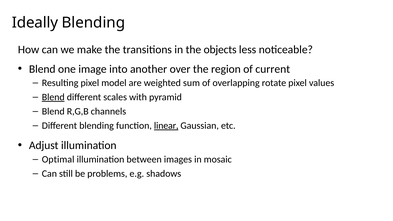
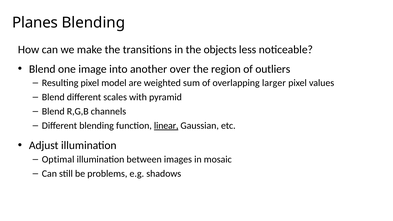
Ideally: Ideally -> Planes
current: current -> outliers
rotate: rotate -> larger
Blend at (53, 97) underline: present -> none
